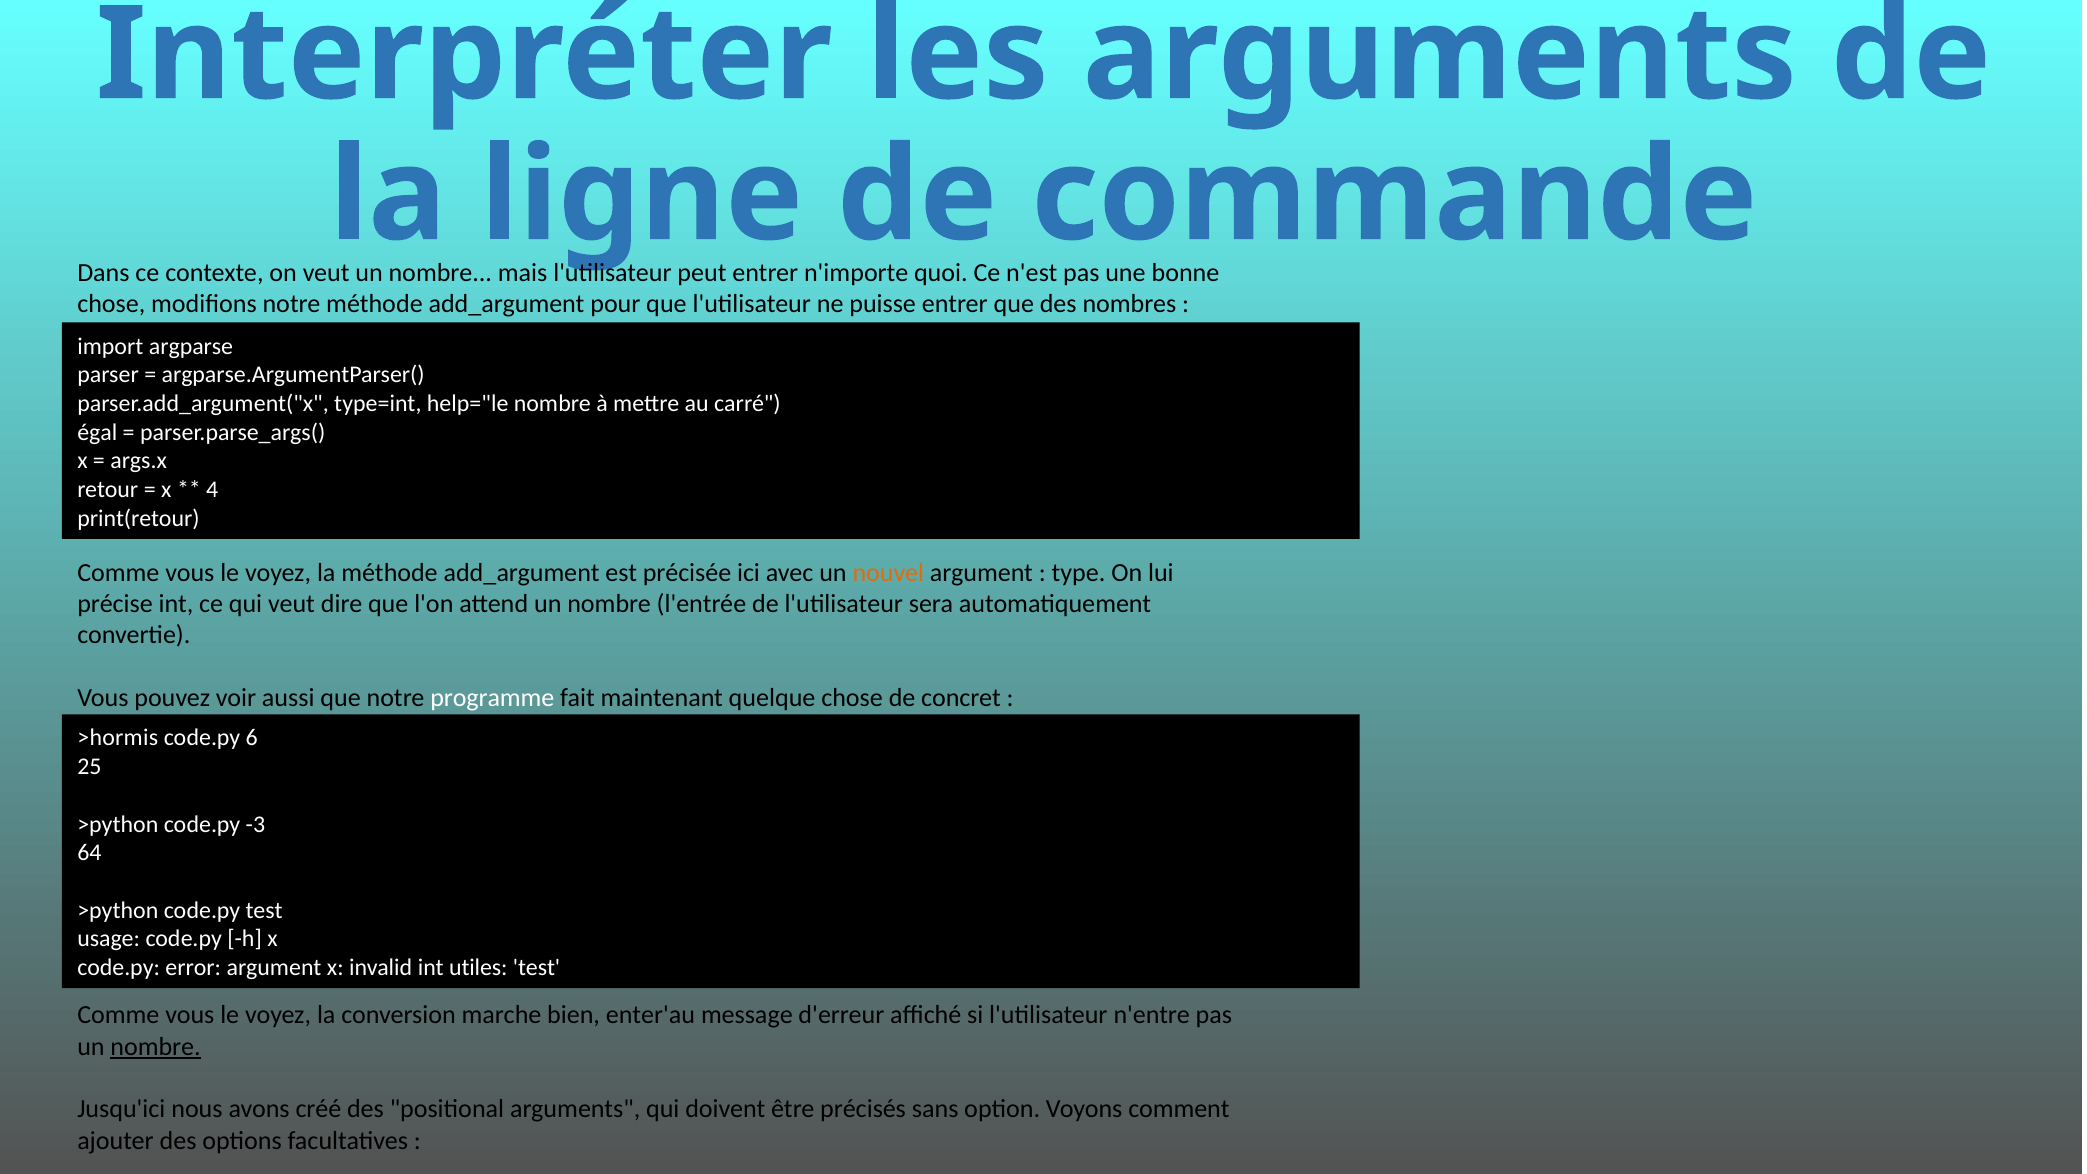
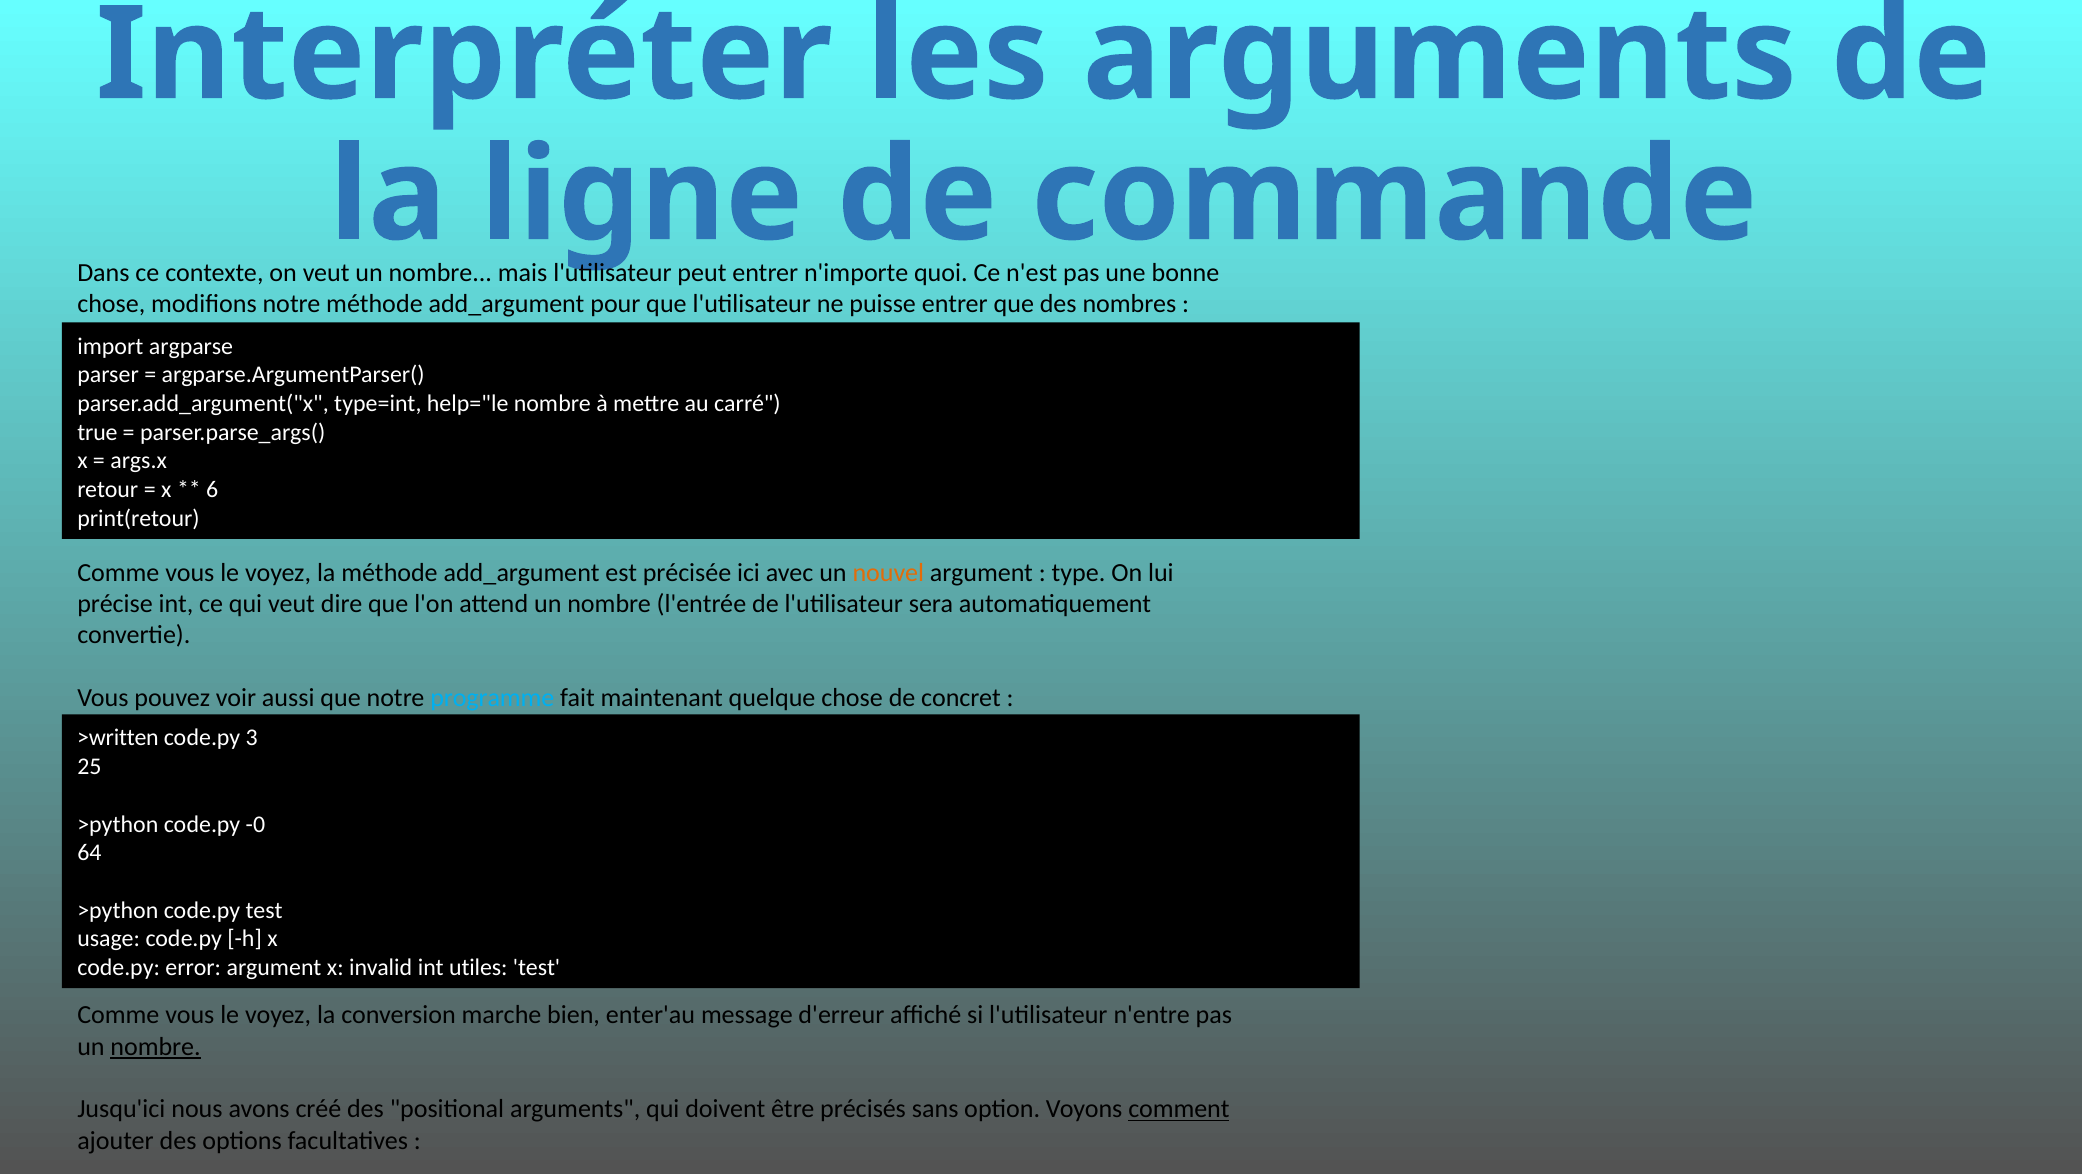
égal: égal -> true
4: 4 -> 6
programme colour: white -> light blue
>hormis: >hormis -> >written
6: 6 -> 3
-3: -3 -> -0
comment underline: none -> present
